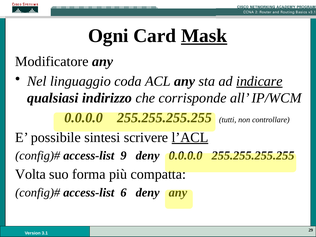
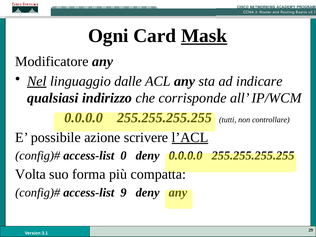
Nel underline: none -> present
coda: coda -> dalle
indicare underline: present -> none
sintesi: sintesi -> azione
9: 9 -> 0
6: 6 -> 9
